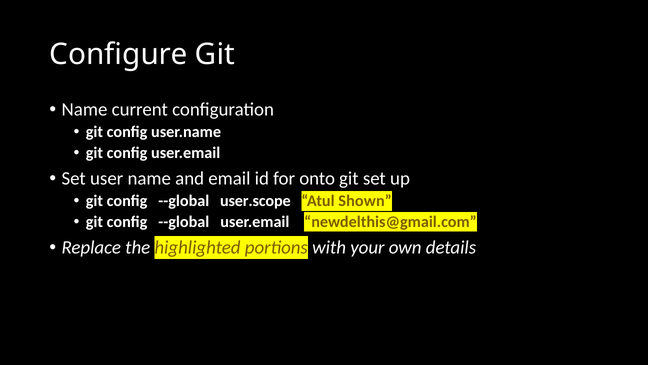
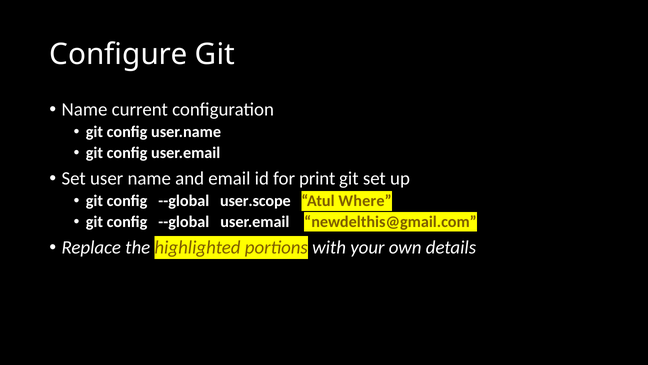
onto: onto -> print
Shown: Shown -> Where
